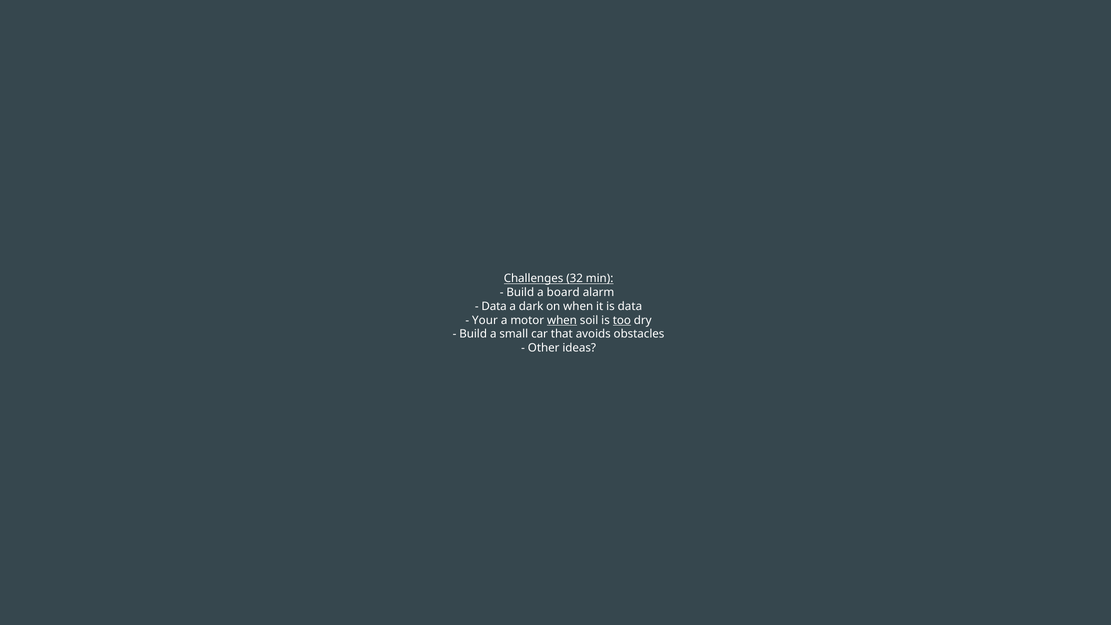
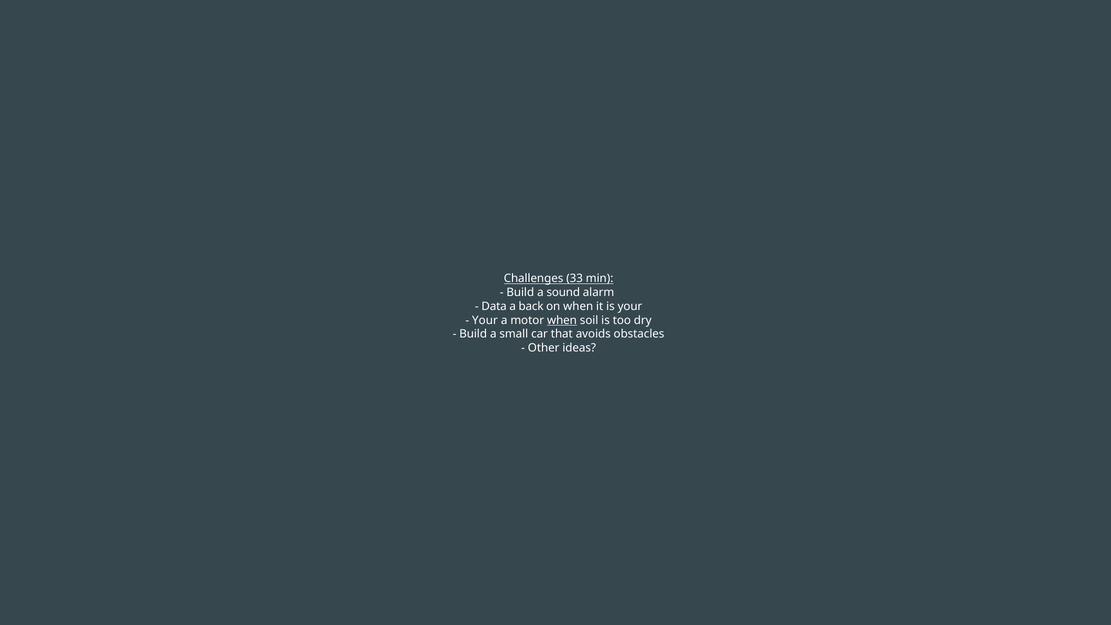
32: 32 -> 33
board: board -> sound
dark: dark -> back
is data: data -> your
too underline: present -> none
